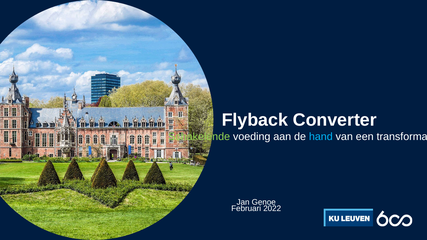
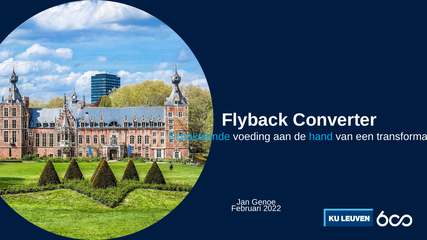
Schakelende colour: light green -> light blue
